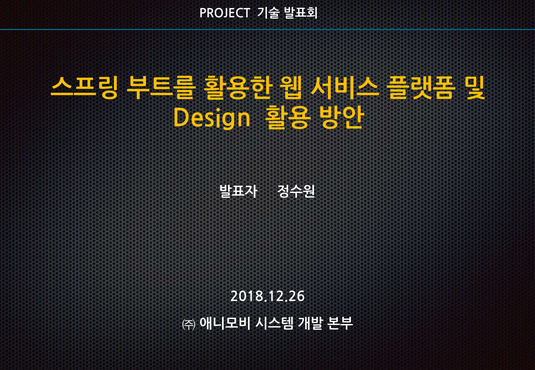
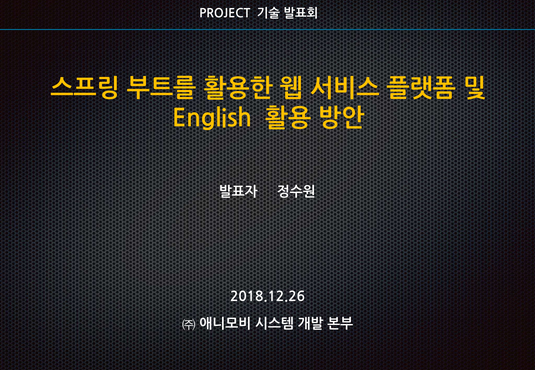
Design: Design -> English
